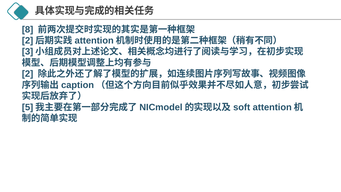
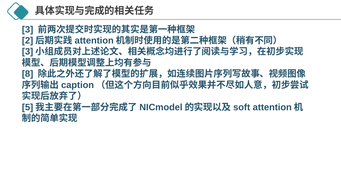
8 at (28, 29): 8 -> 3
2 at (28, 74): 2 -> 8
